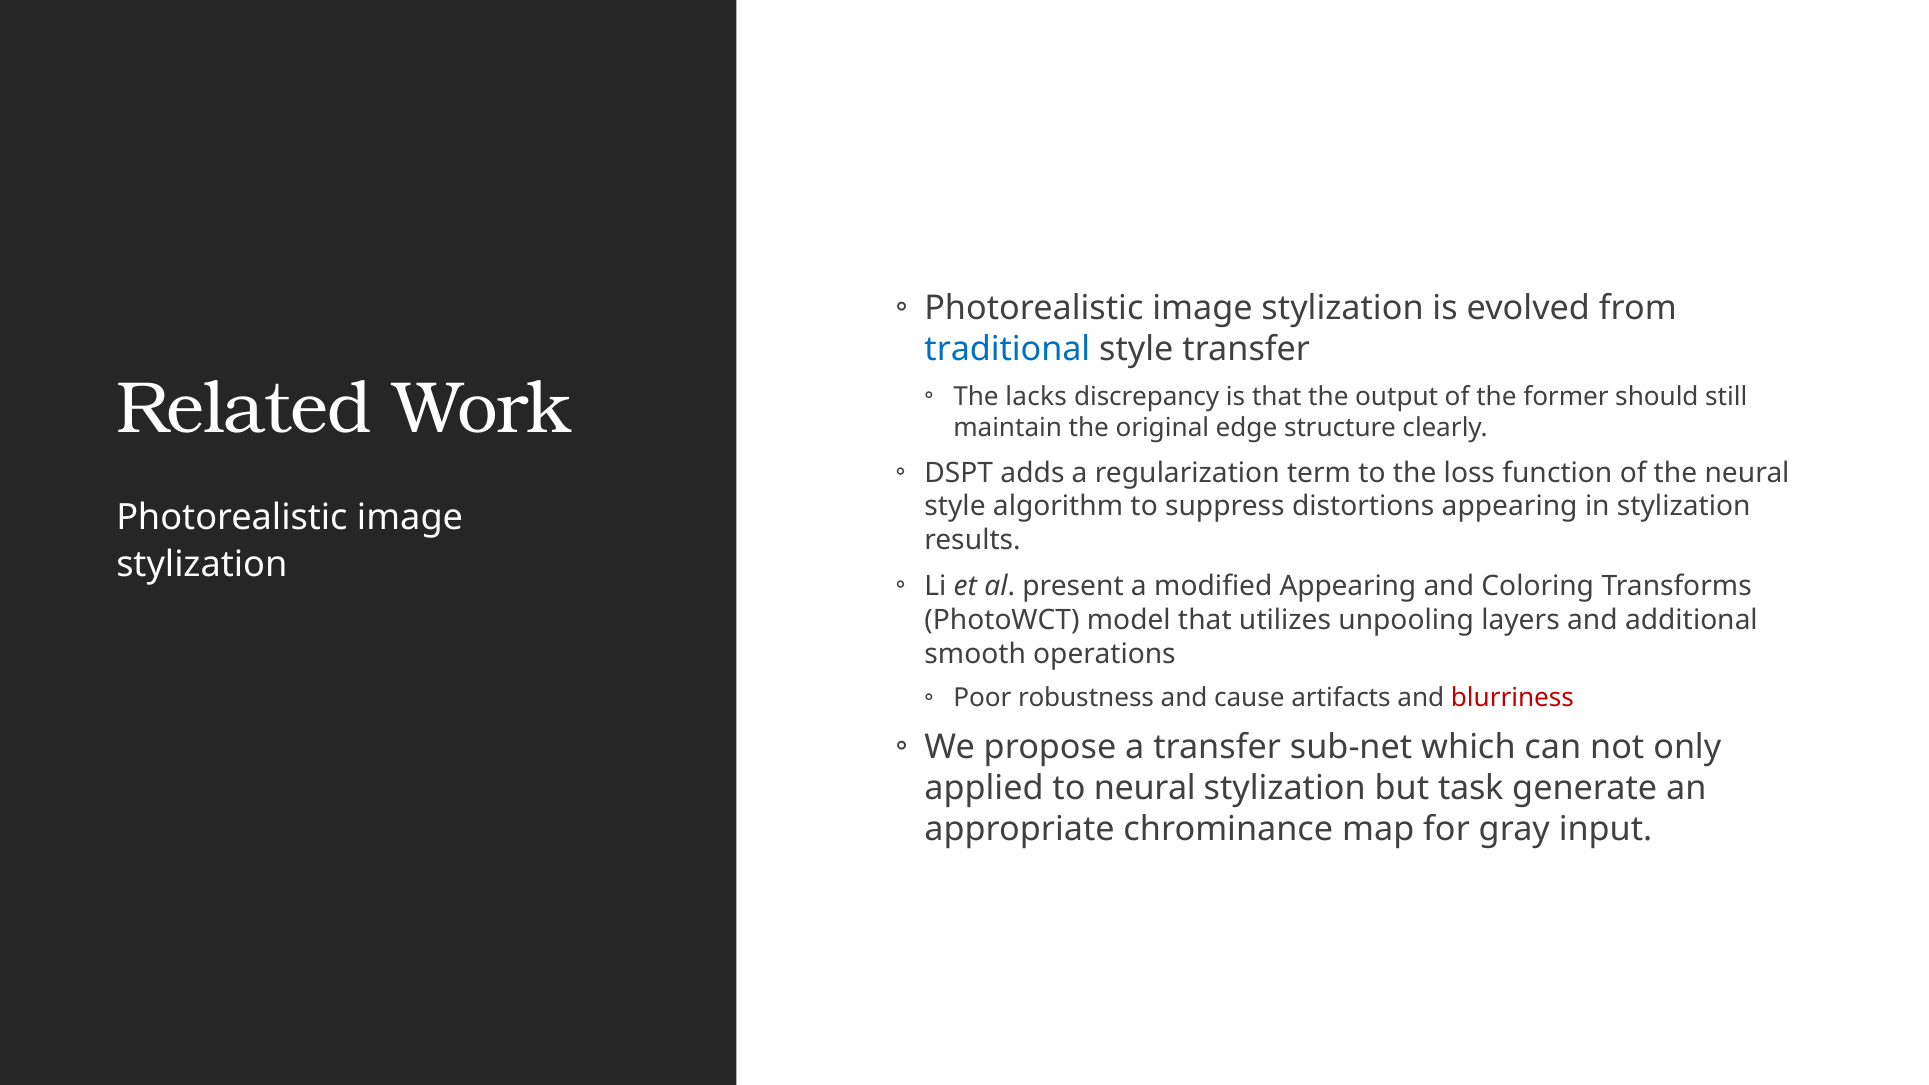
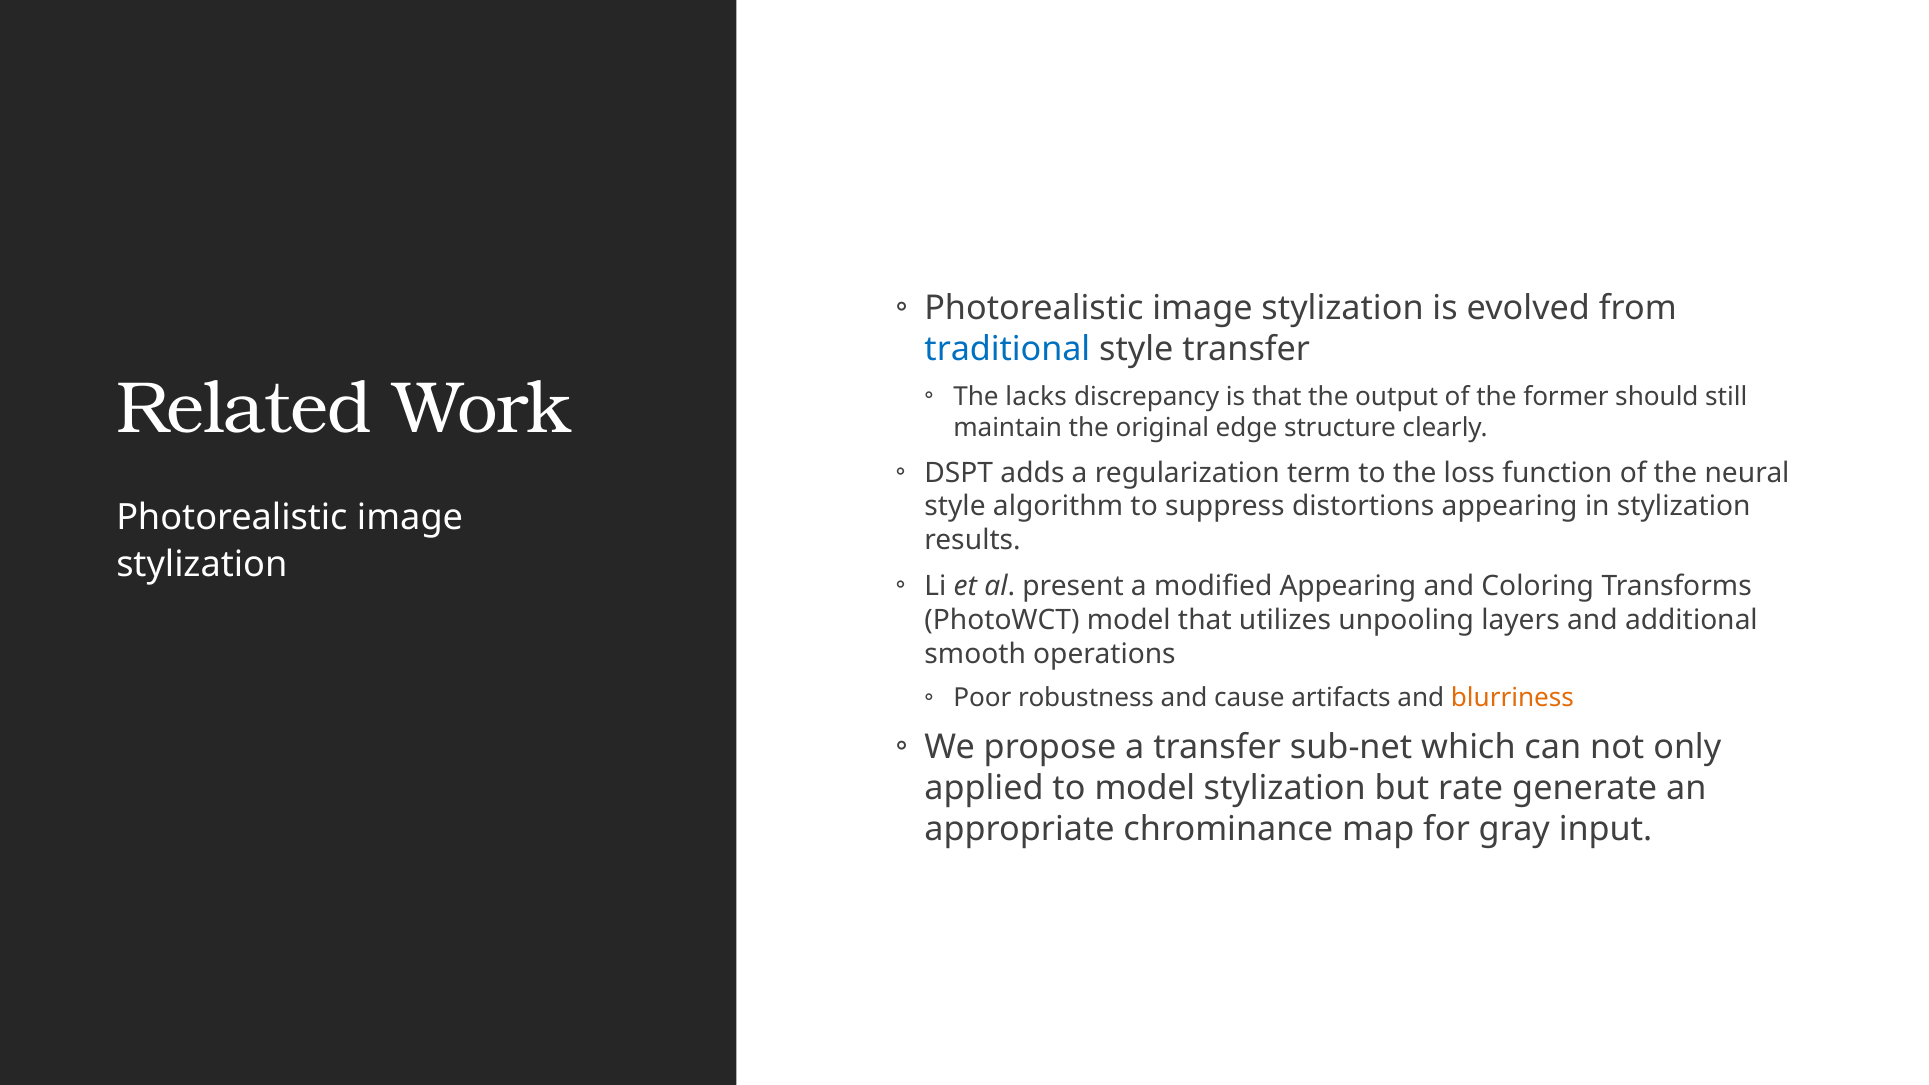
blurriness colour: red -> orange
to neural: neural -> model
task: task -> rate
